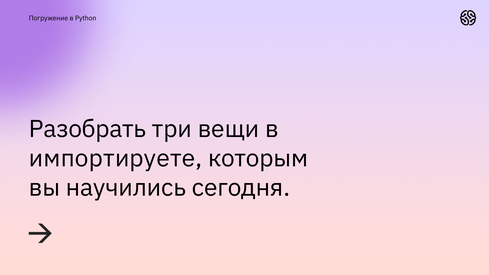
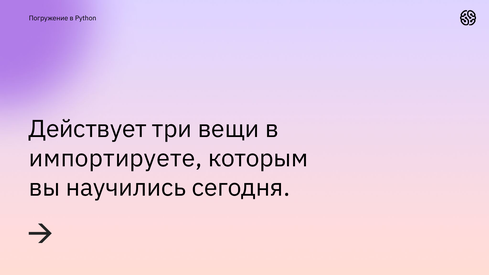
Разобрать: Разобрать -> Действует
